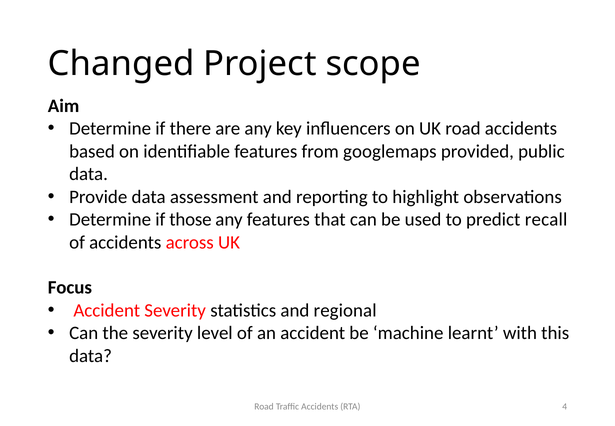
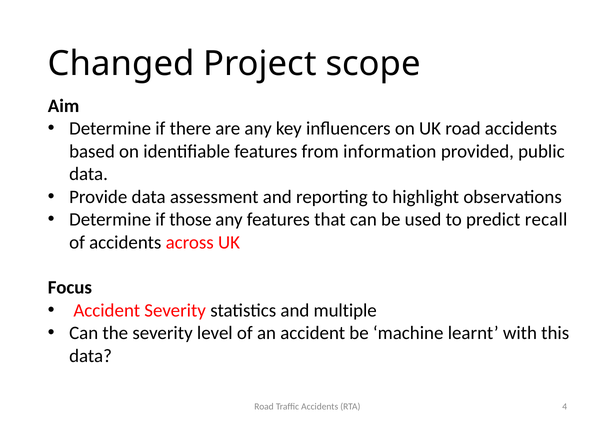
googlemaps: googlemaps -> information
regional: regional -> multiple
